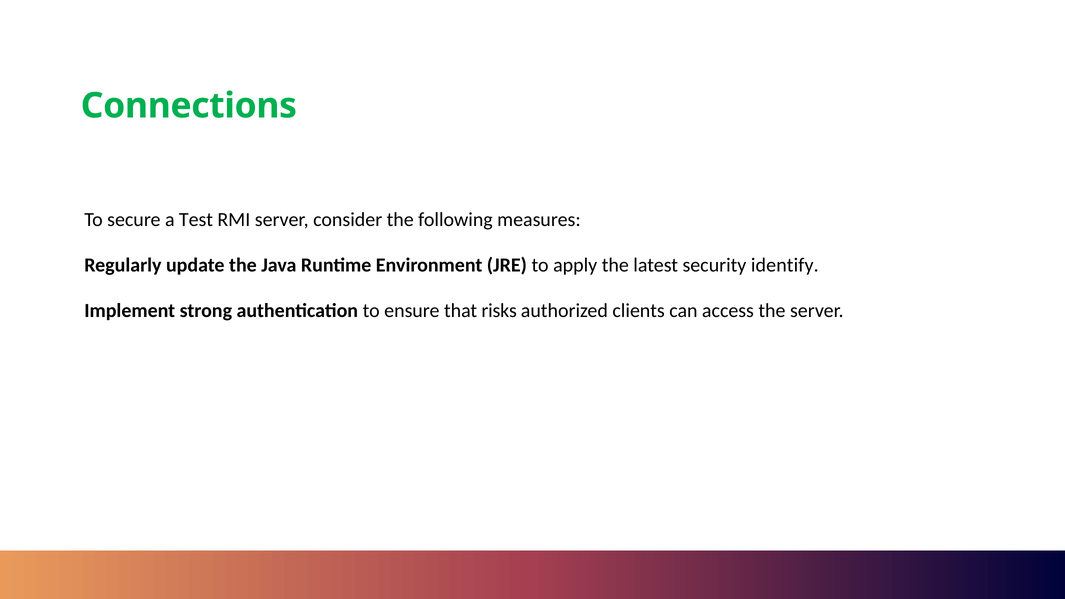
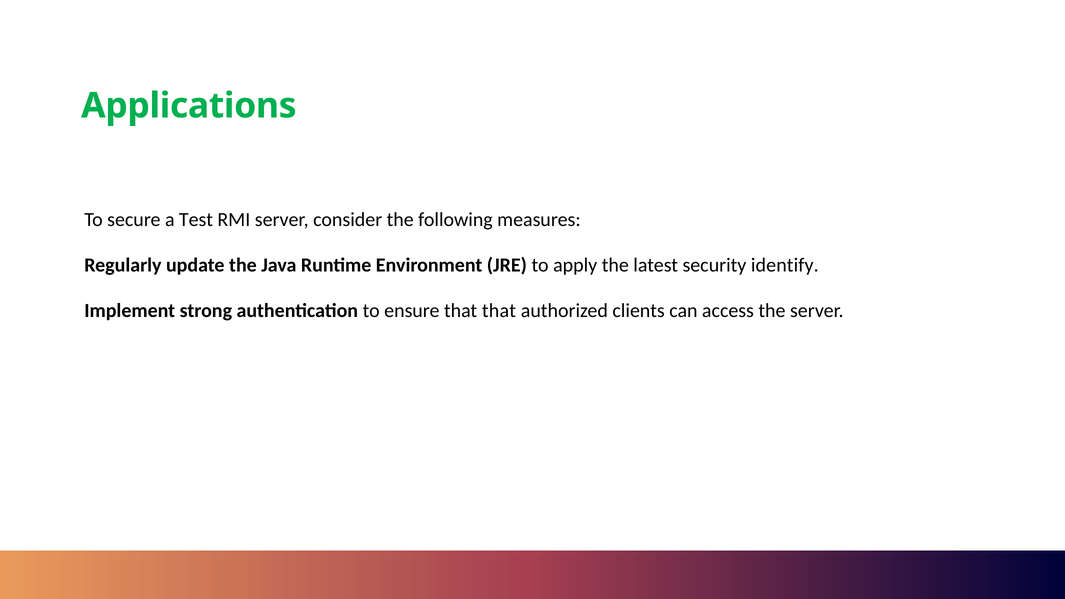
Connections: Connections -> Applications
that risks: risks -> that
